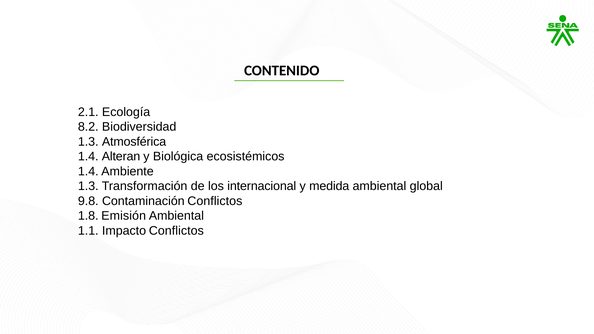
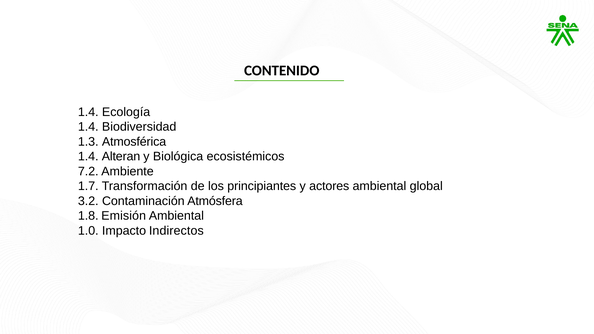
2.1 at (88, 112): 2.1 -> 1.4
8.2 at (88, 127): 8.2 -> 1.4
1.4 at (88, 171): 1.4 -> 7.2
1.3 at (88, 186): 1.3 -> 1.7
internacional: internacional -> principiantes
medida: medida -> actores
9.8: 9.8 -> 3.2
Contaminación Conflictos: Conflictos -> Atmósfera
1.1: 1.1 -> 1.0
Impacto Conflictos: Conflictos -> Indirectos
